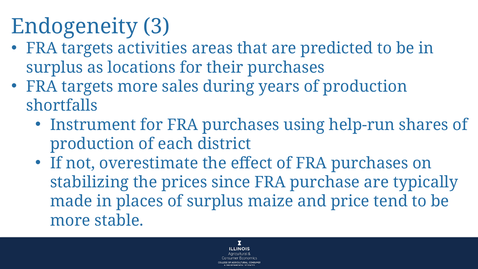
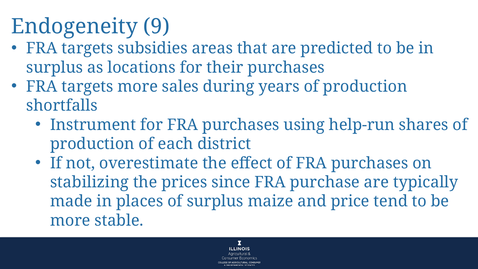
3: 3 -> 9
activities: activities -> subsidies
